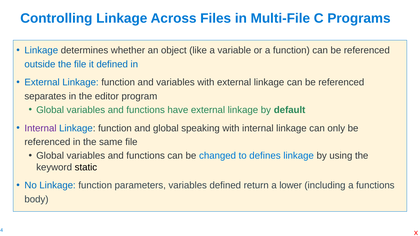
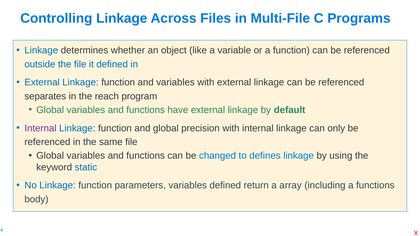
editor: editor -> reach
speaking: speaking -> precision
static colour: black -> blue
lower: lower -> array
